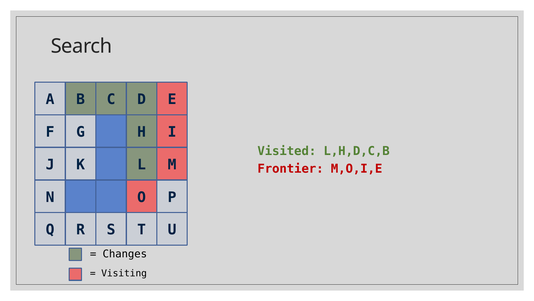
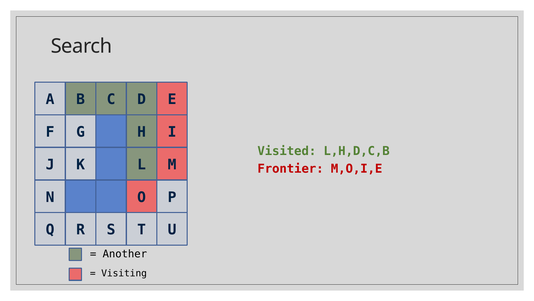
Changes: Changes -> Another
